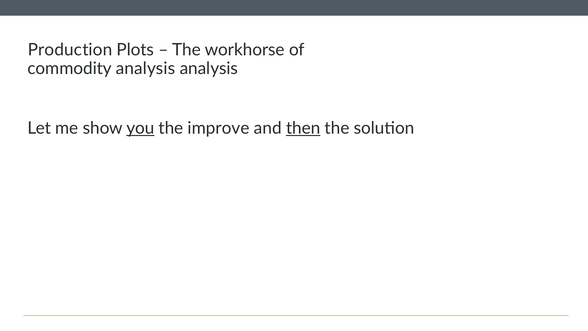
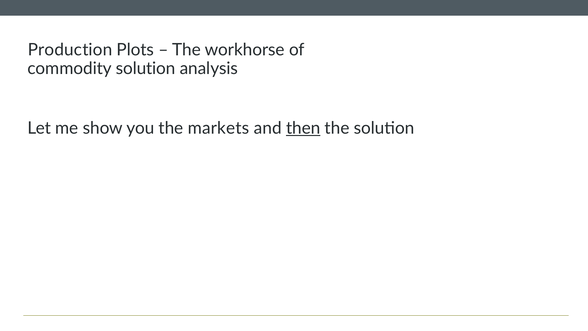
commodity analysis: analysis -> solution
you underline: present -> none
improve: improve -> markets
